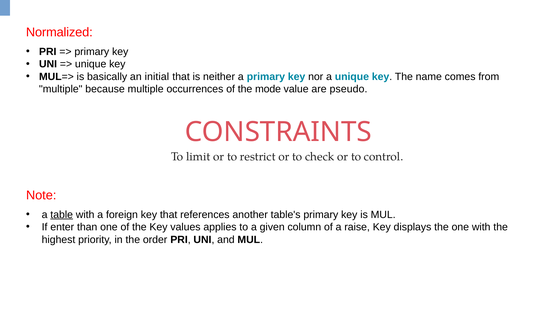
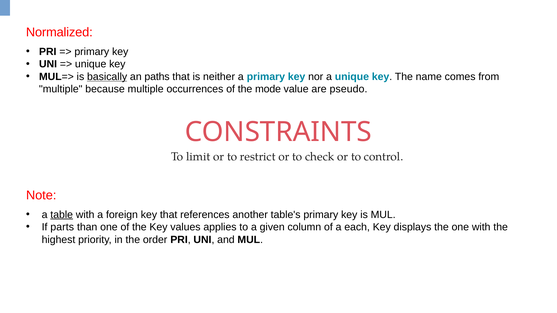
basically underline: none -> present
initial: initial -> paths
enter: enter -> parts
raise: raise -> each
